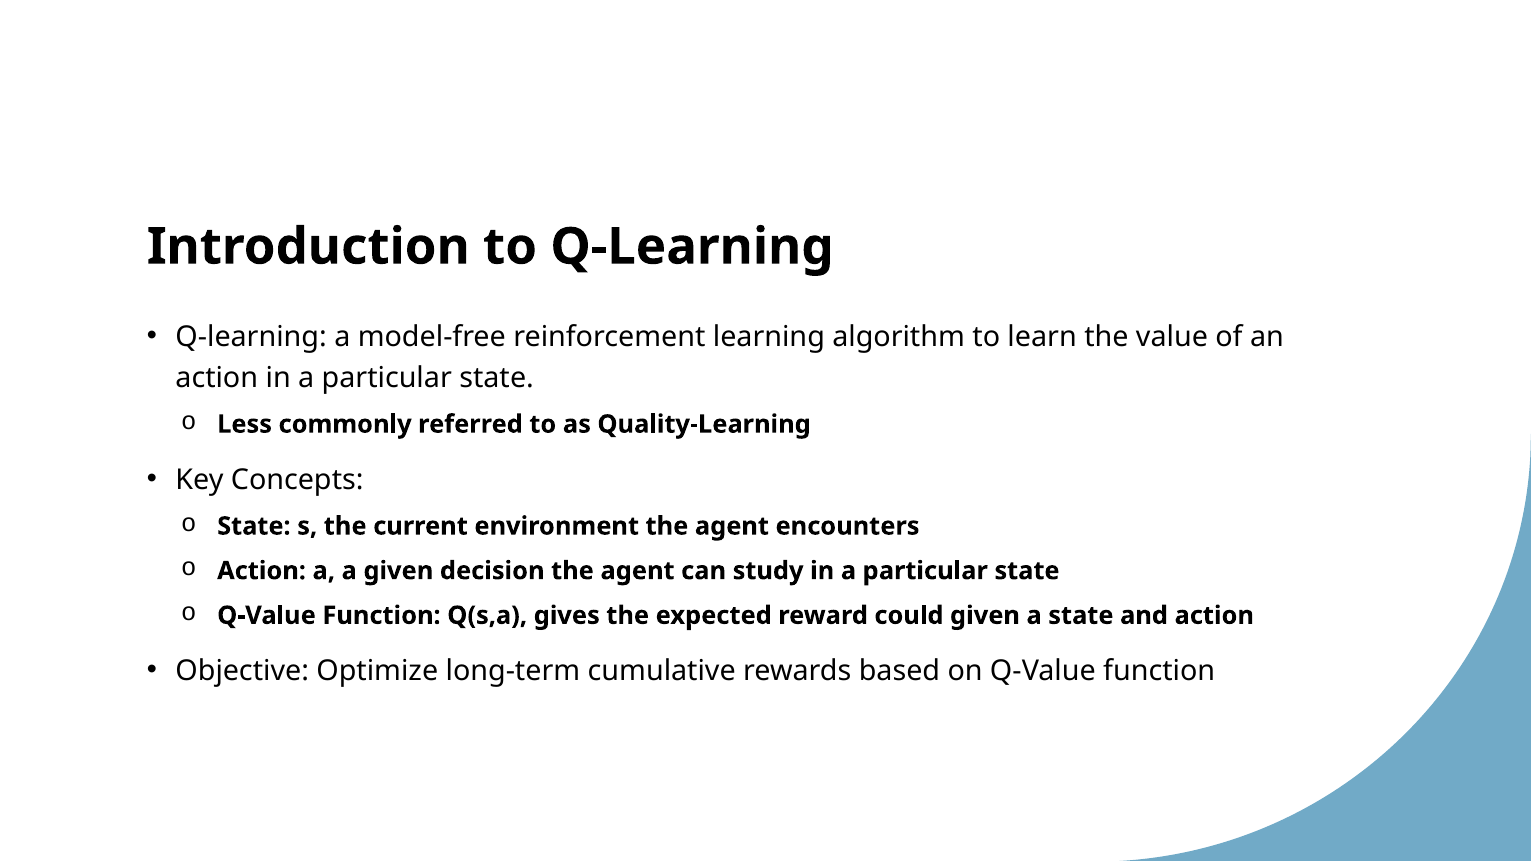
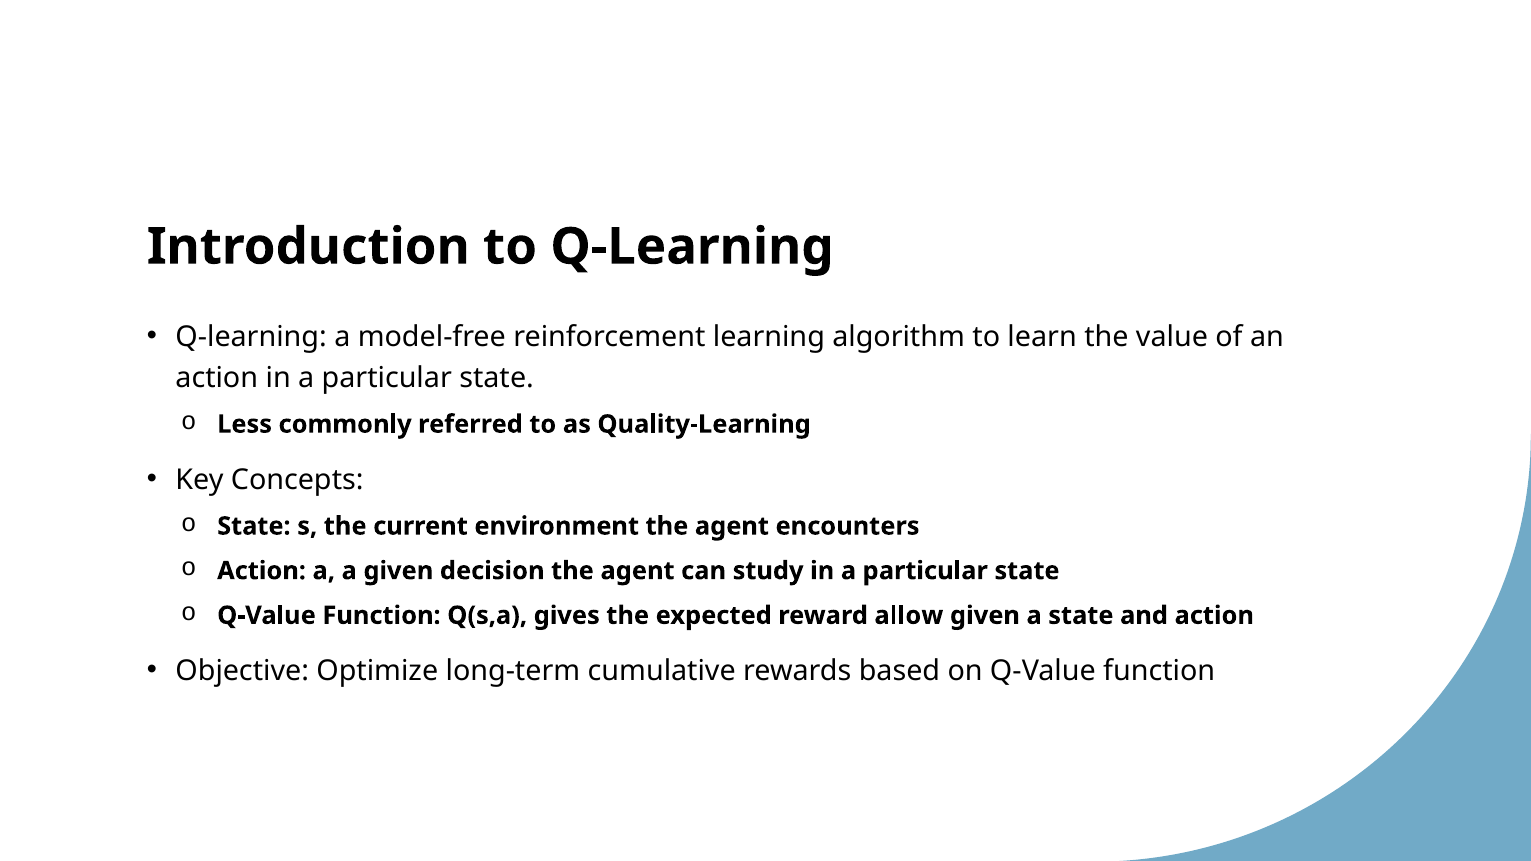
could: could -> allow
